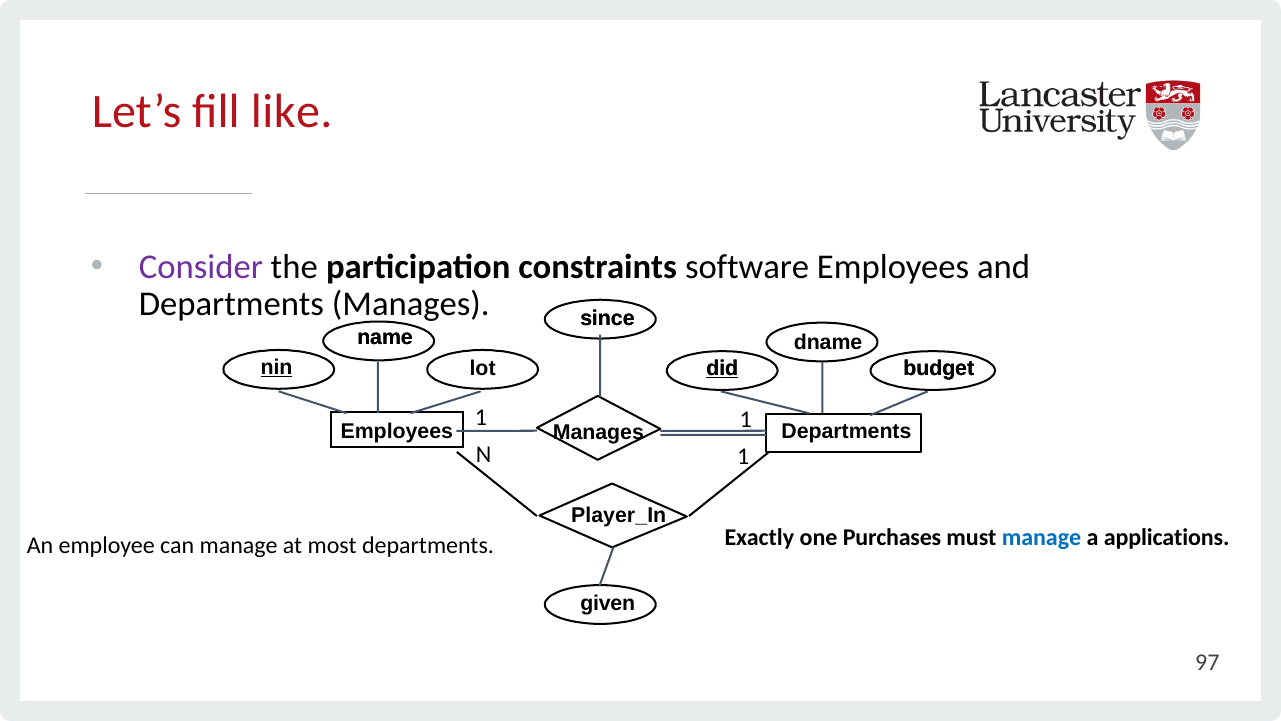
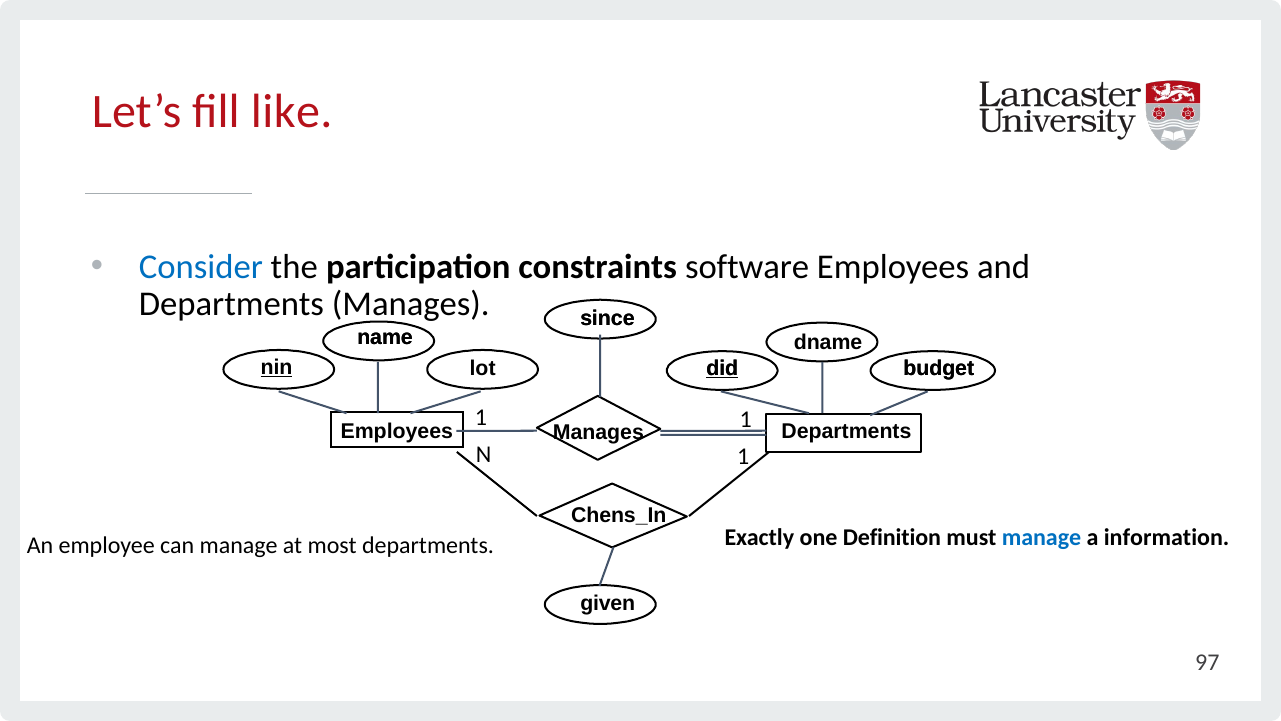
Consider colour: purple -> blue
Player_In: Player_In -> Chens_In
Purchases: Purchases -> Definition
applications: applications -> information
